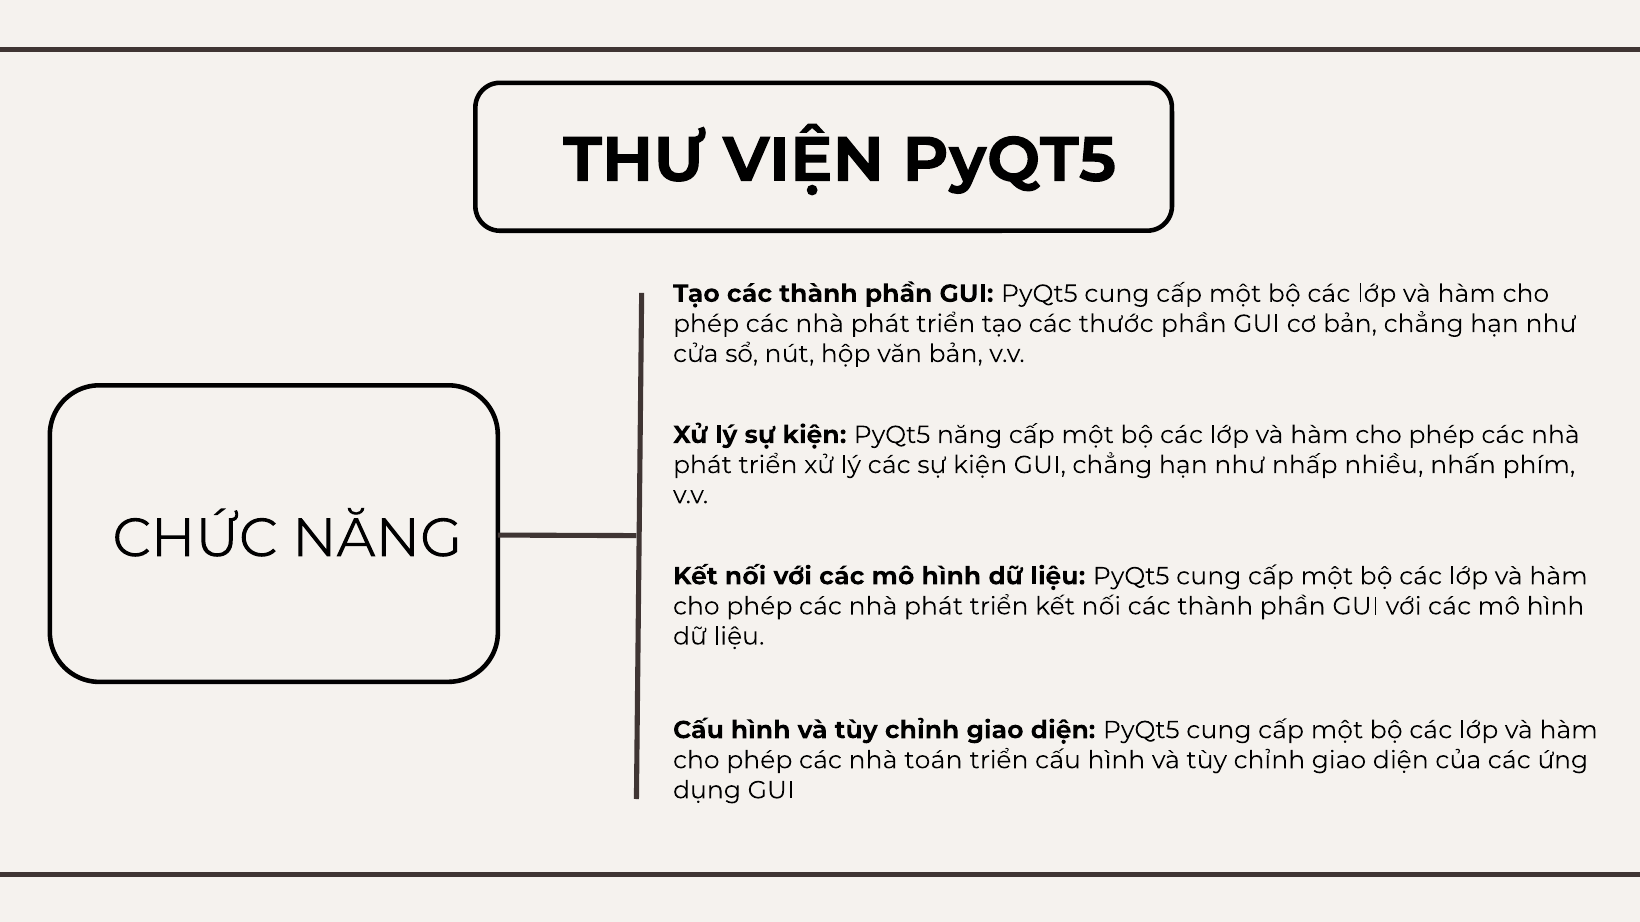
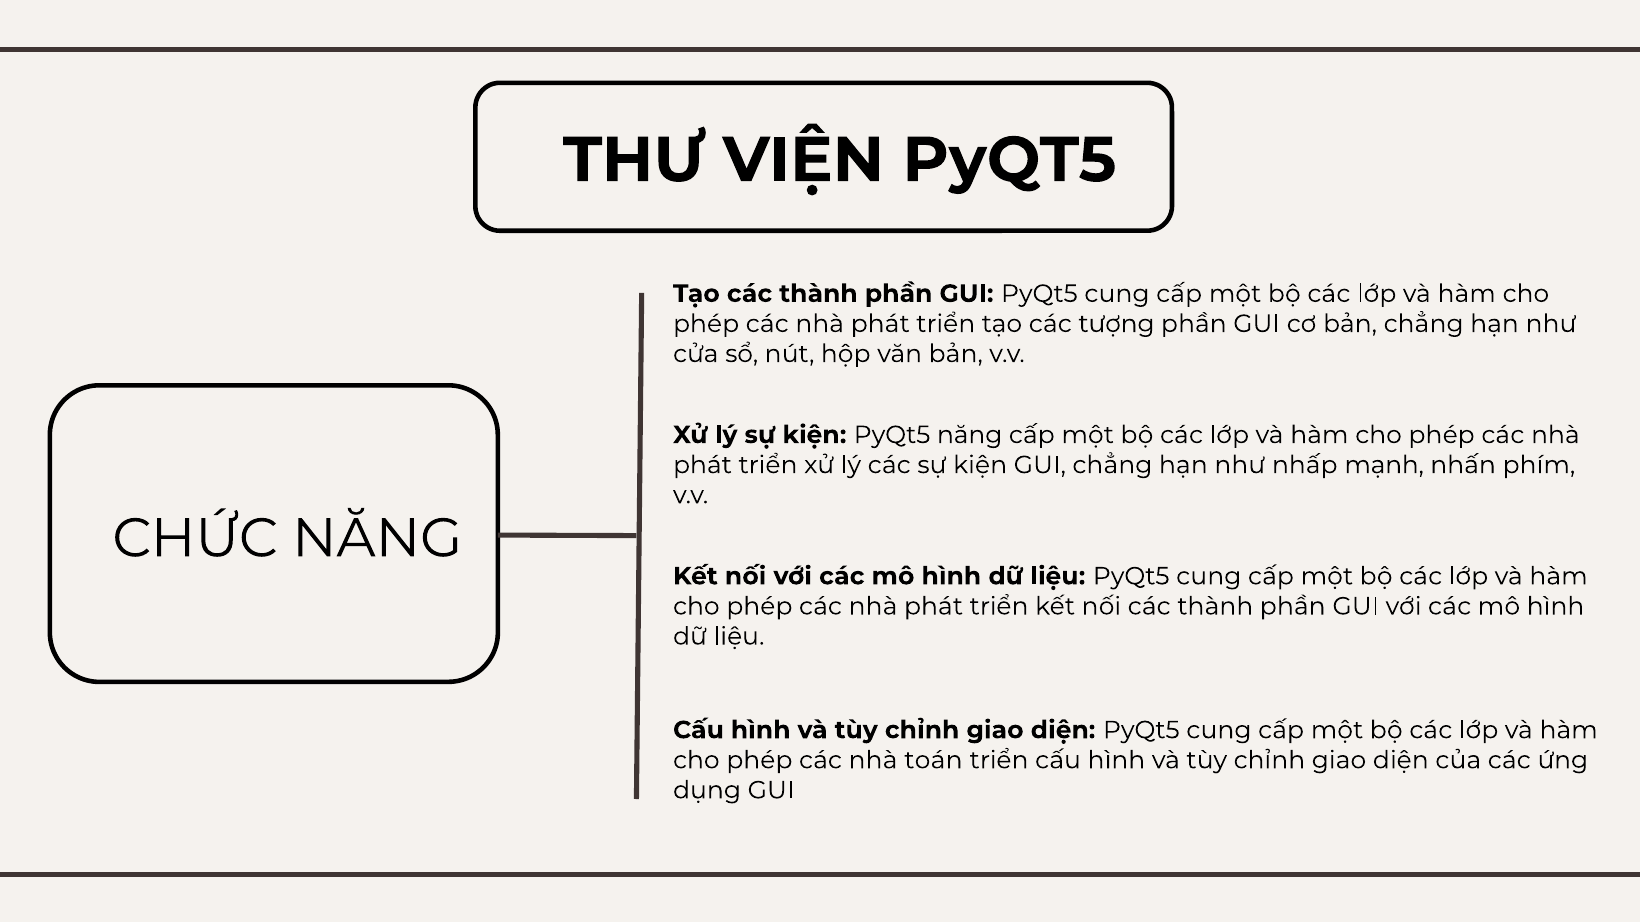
thước: thước -> tượng
nhiều: nhiều -> mạnh
